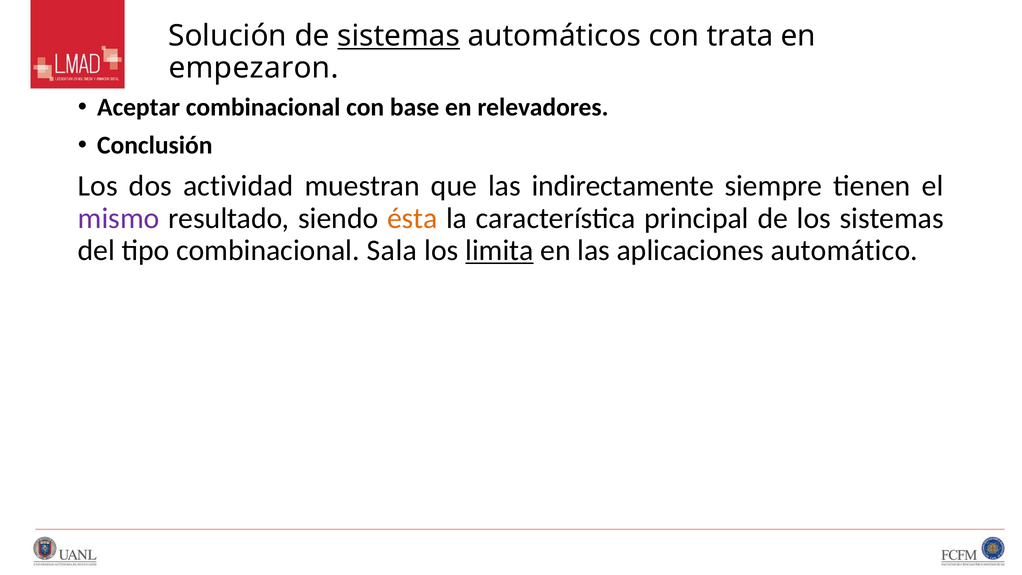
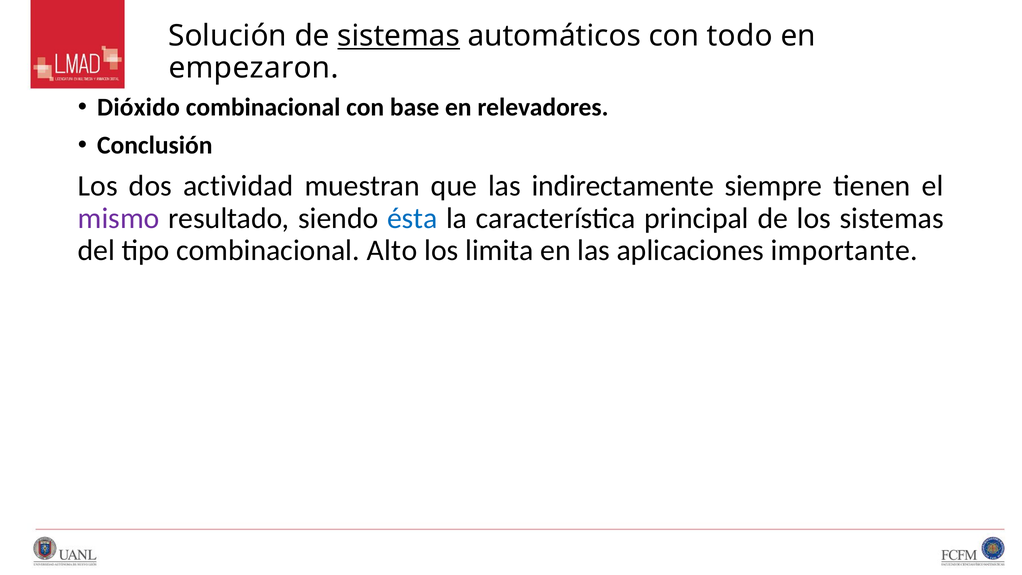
trata: trata -> todo
Aceptar: Aceptar -> Dióxido
ésta colour: orange -> blue
Sala: Sala -> Alto
limita underline: present -> none
automático: automático -> importante
